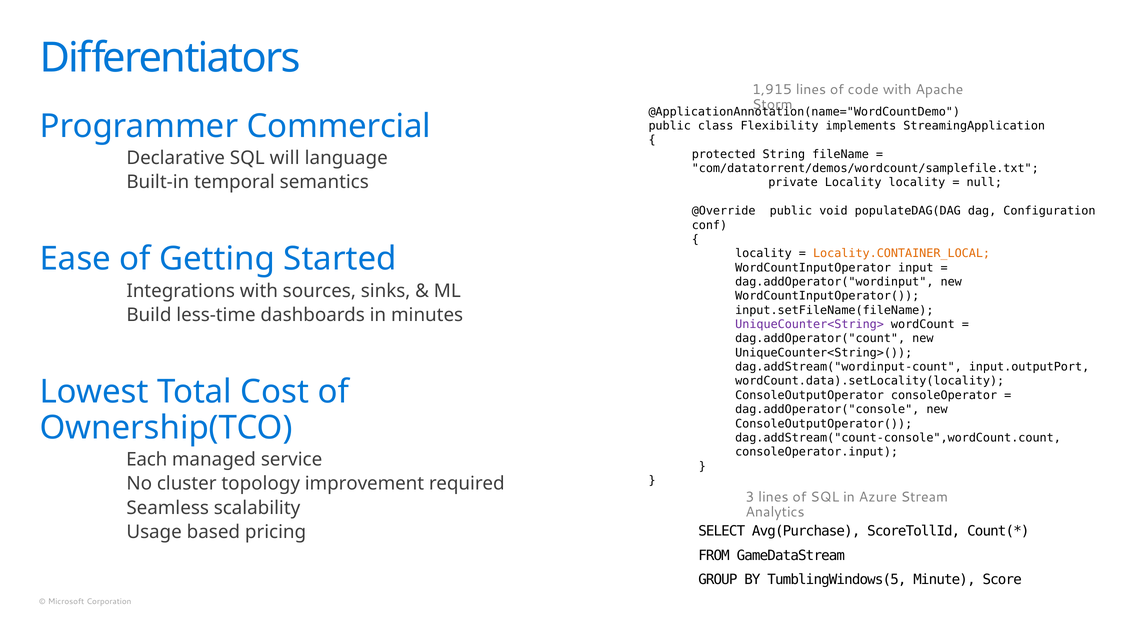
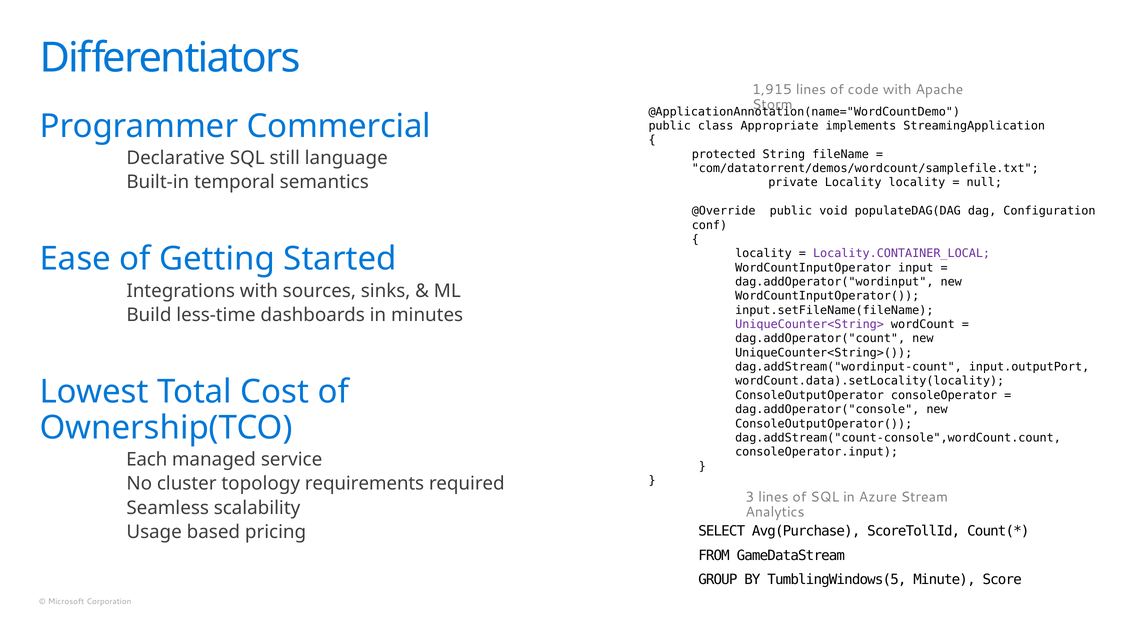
Flexibility: Flexibility -> Appropriate
will: will -> still
Locality.CONTAINER_LOCAL colour: orange -> purple
improvement: improvement -> requirements
